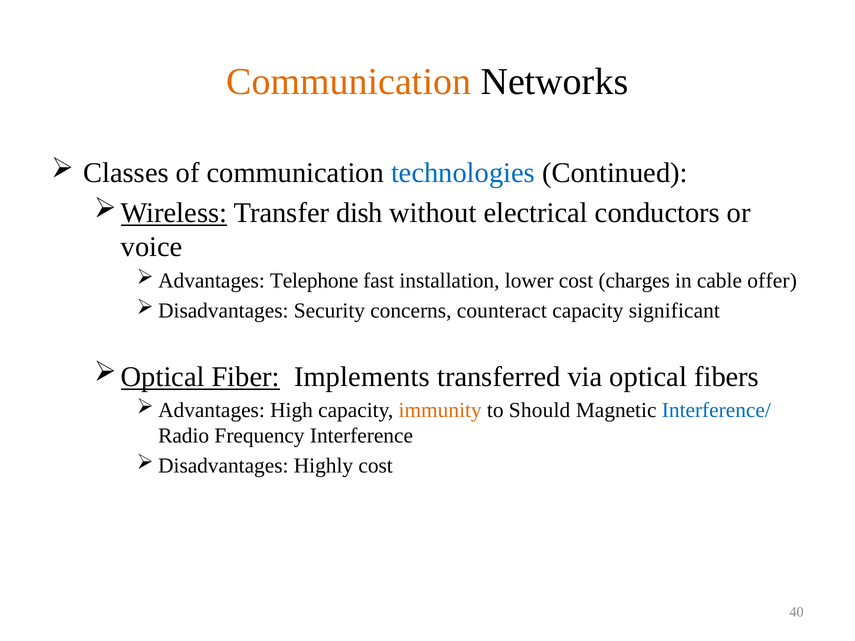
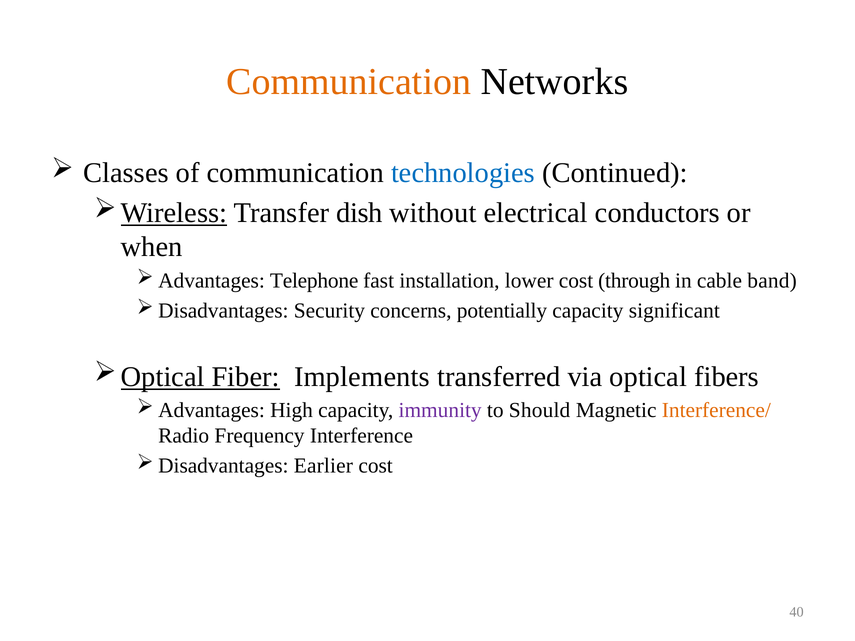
voice: voice -> when
charges: charges -> through
offer: offer -> band
counteract: counteract -> potentially
immunity colour: orange -> purple
Interference/ colour: blue -> orange
Highly: Highly -> Earlier
